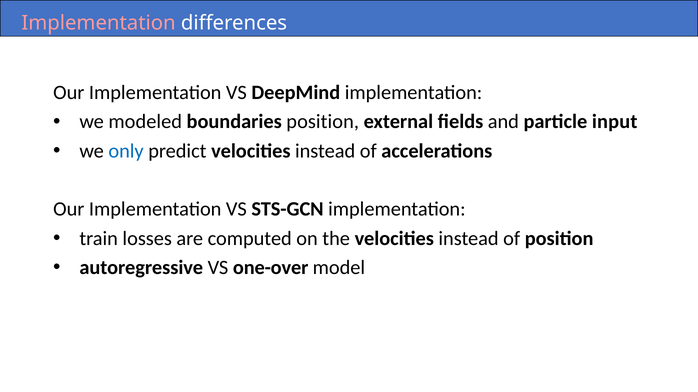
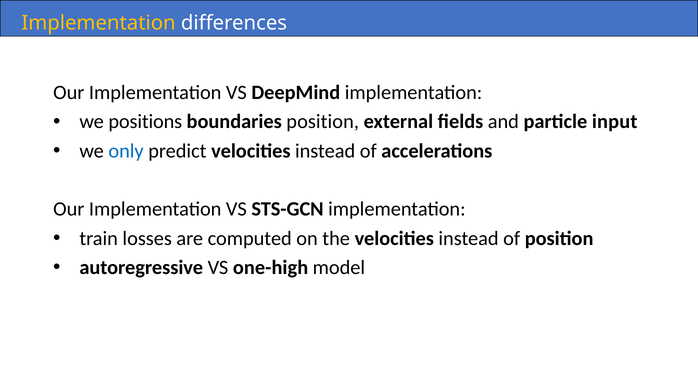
Implementation at (99, 23) colour: pink -> yellow
modeled: modeled -> positions
one-over: one-over -> one-high
